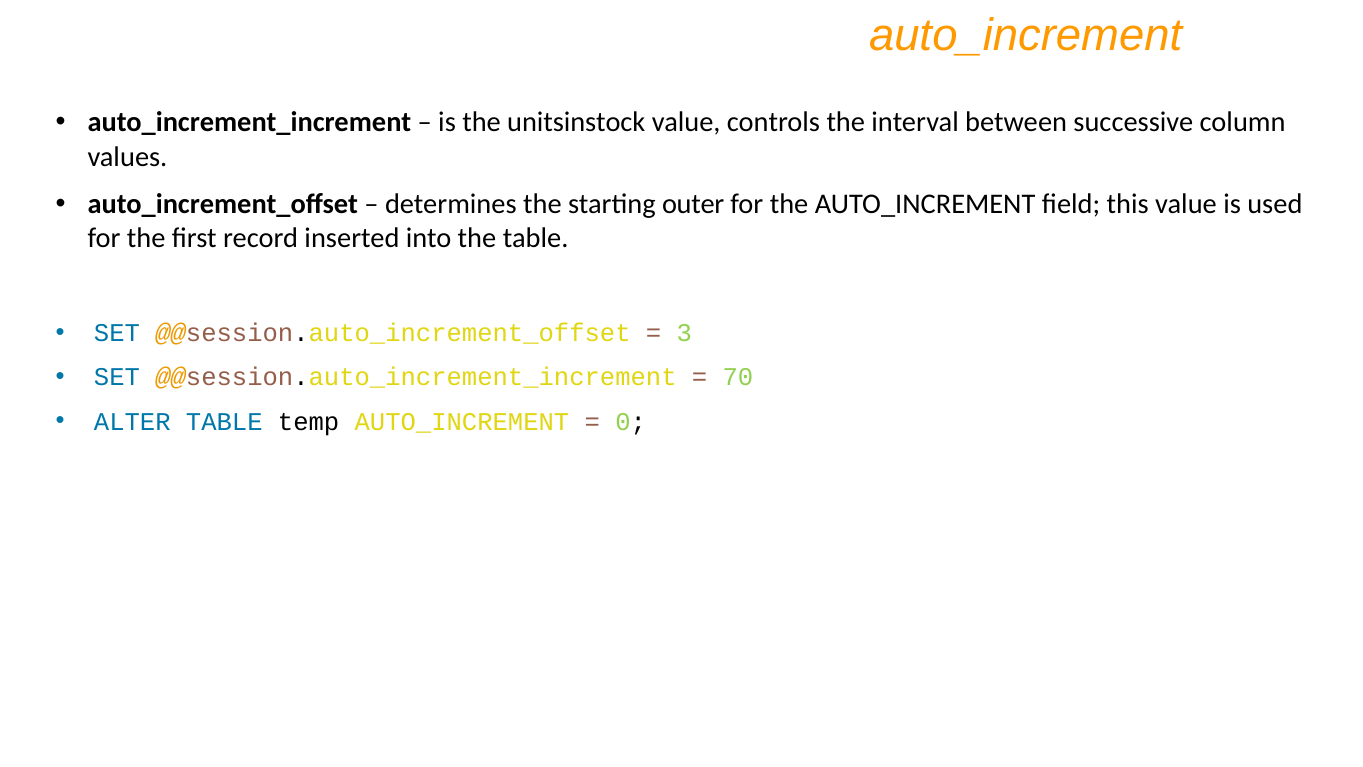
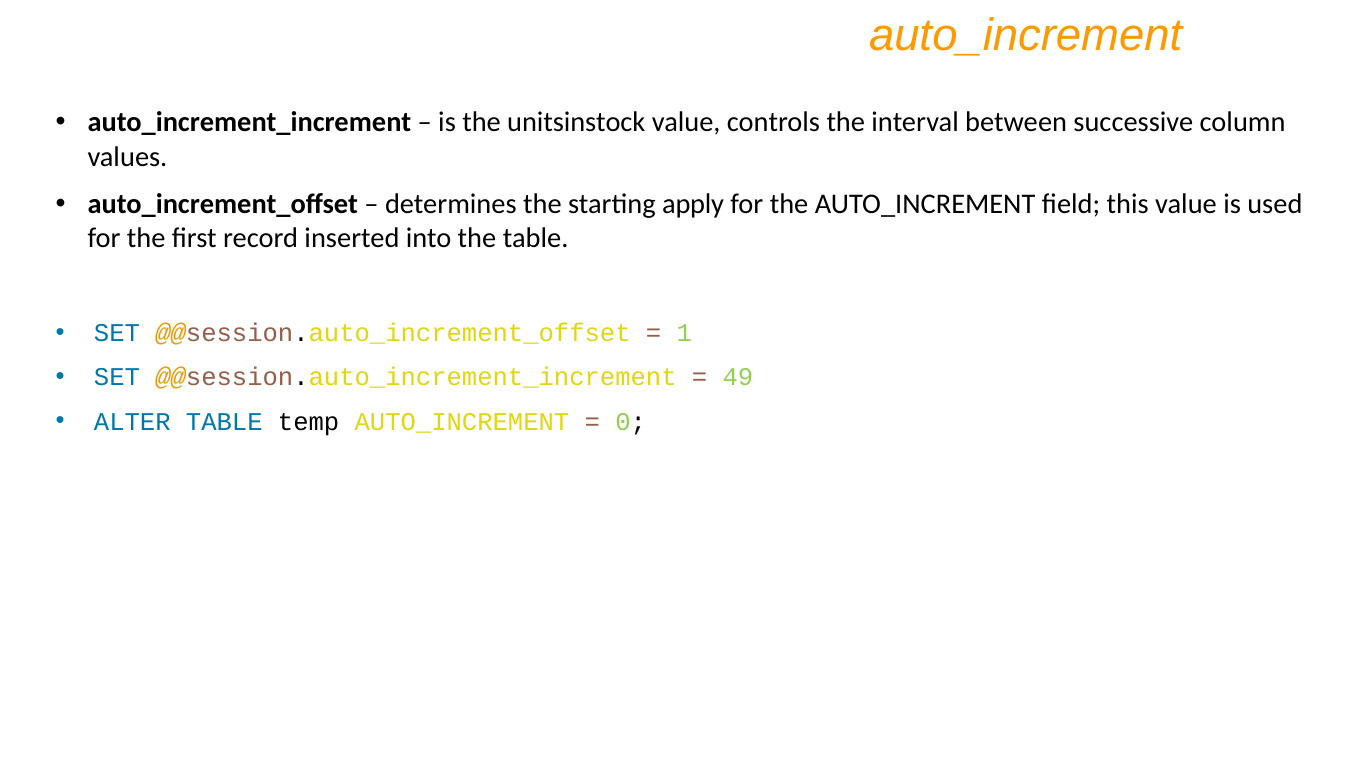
outer: outer -> apply
3: 3 -> 1
70: 70 -> 49
